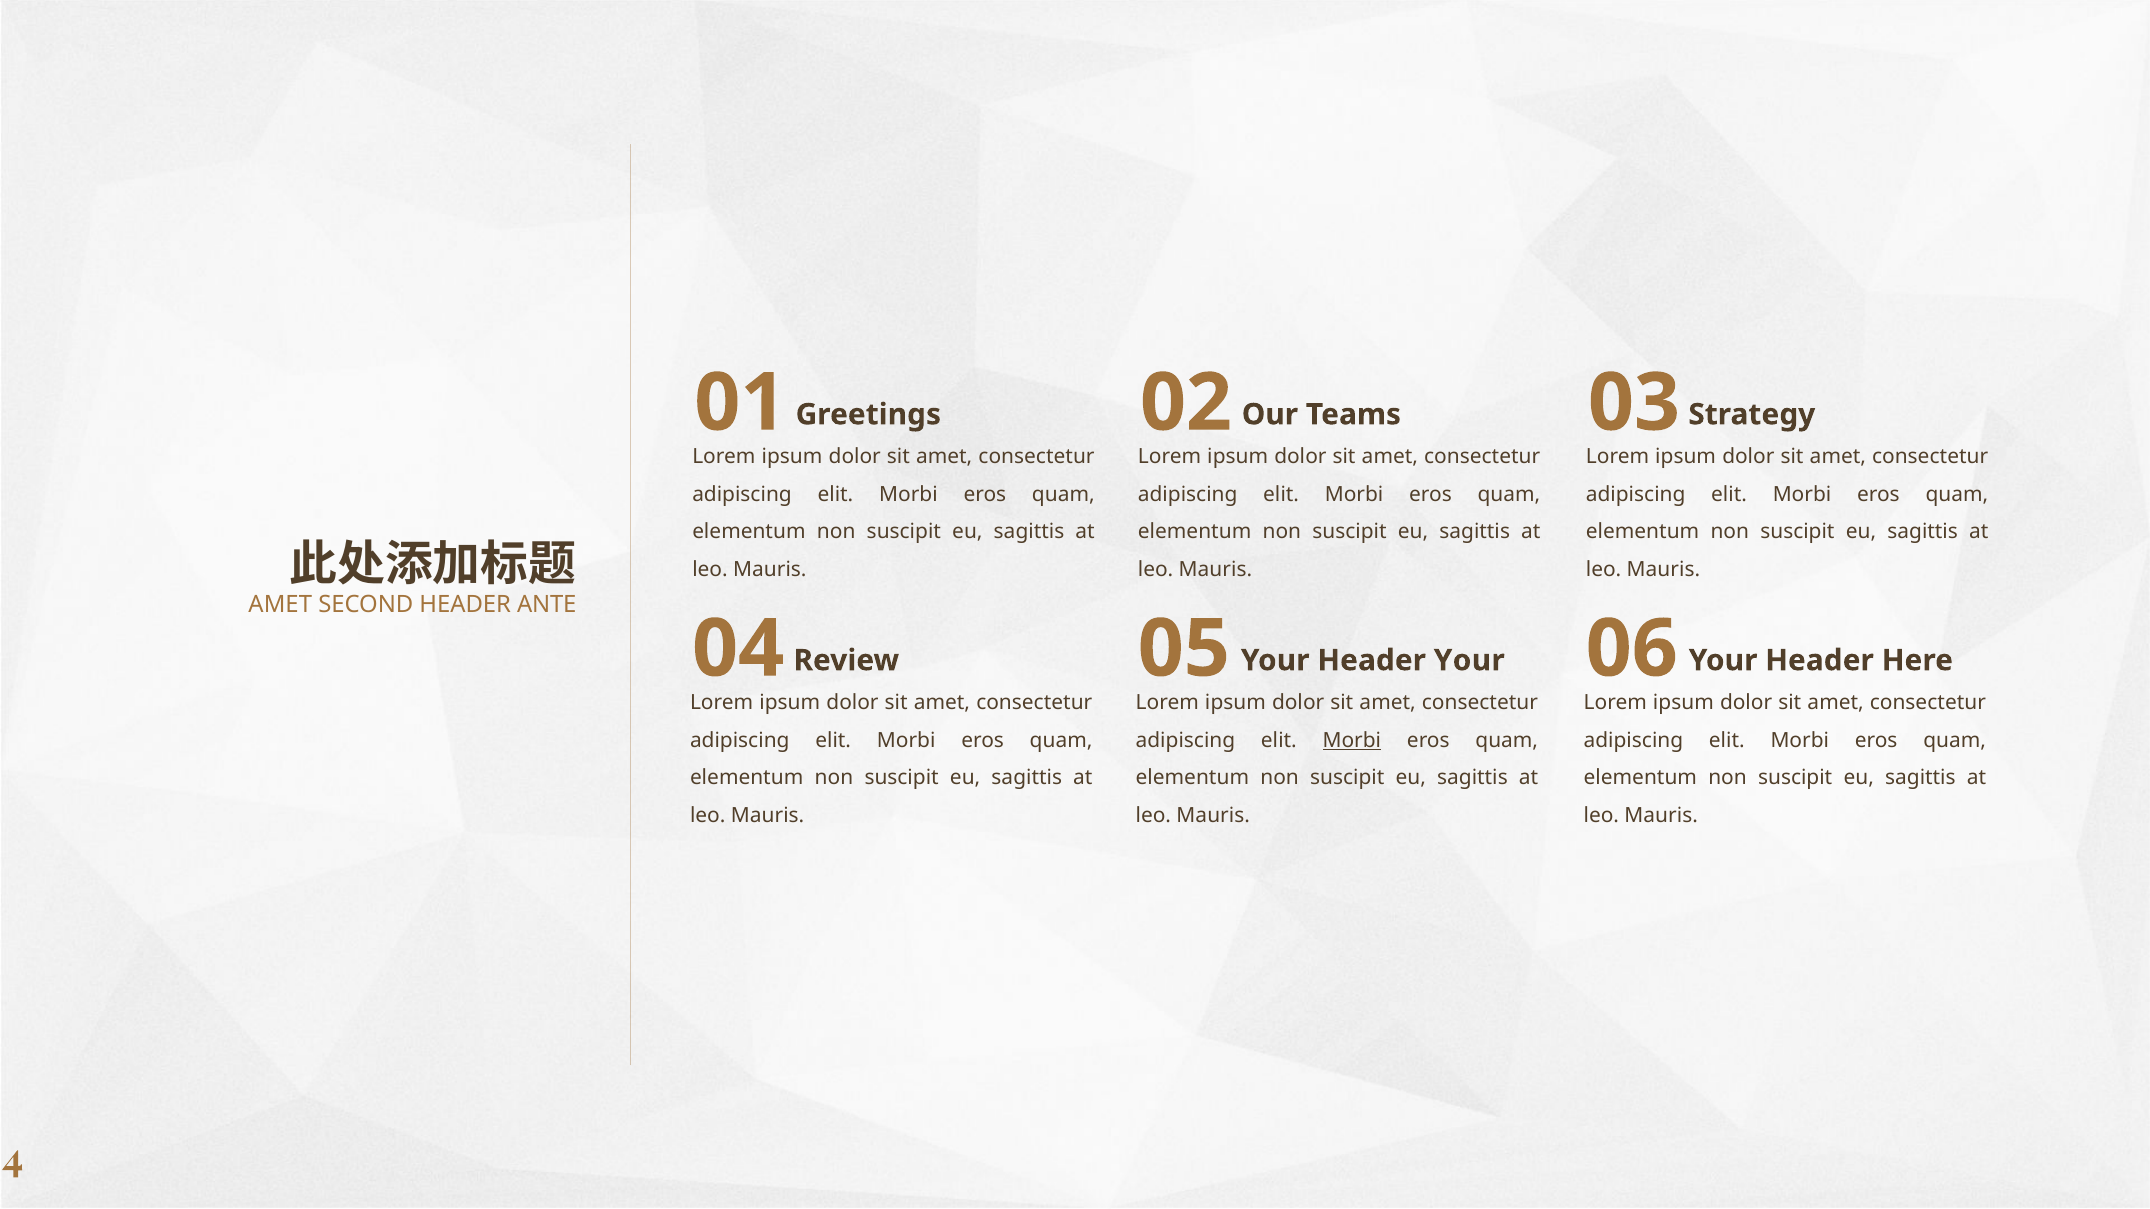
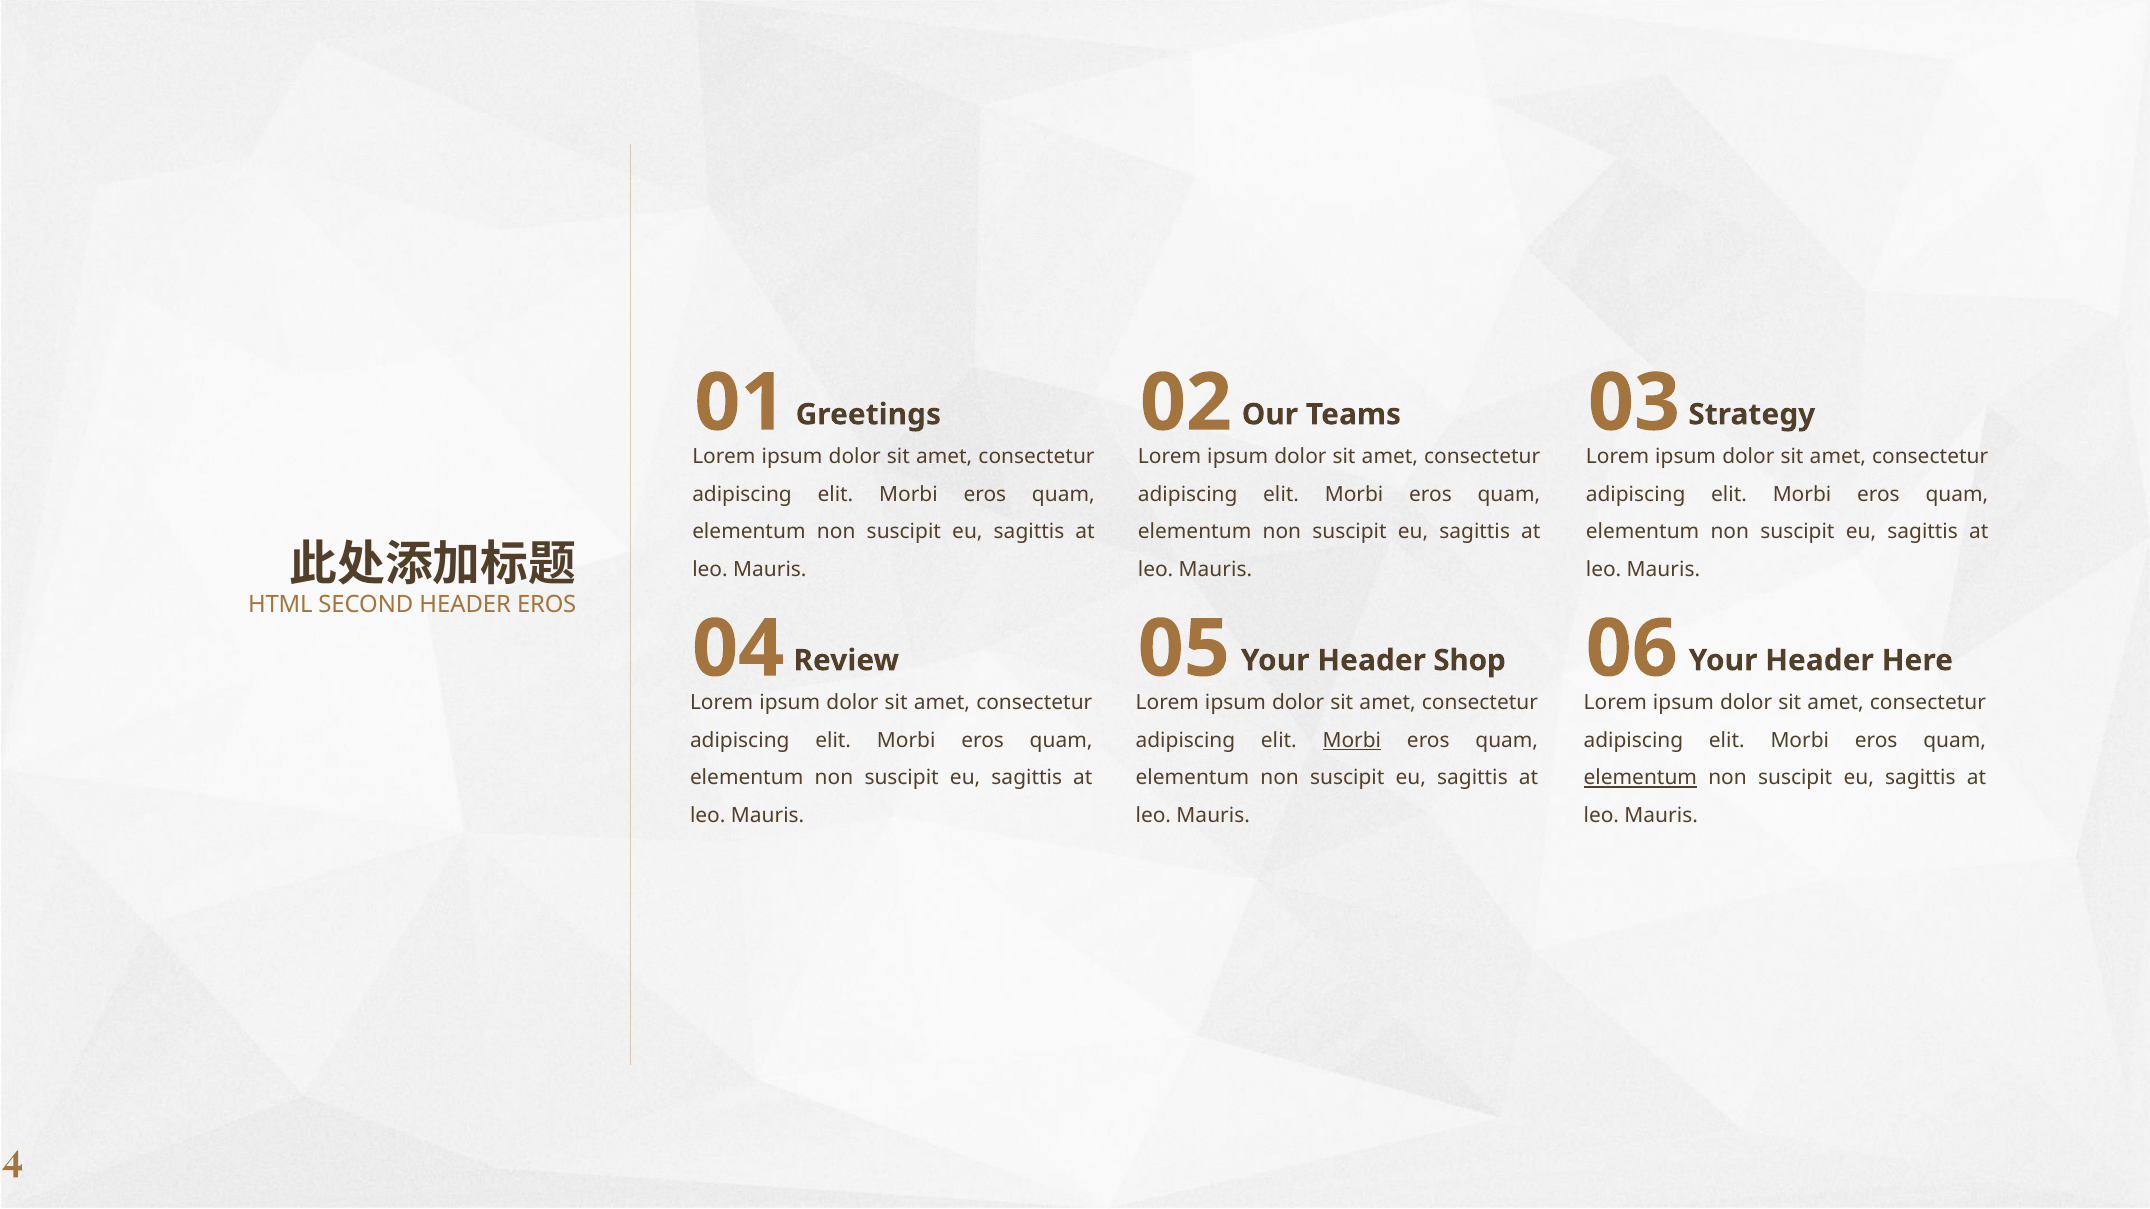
AMET at (280, 605): AMET -> HTML
HEADER ANTE: ANTE -> EROS
Header Your: Your -> Shop
elementum at (1640, 778) underline: none -> present
